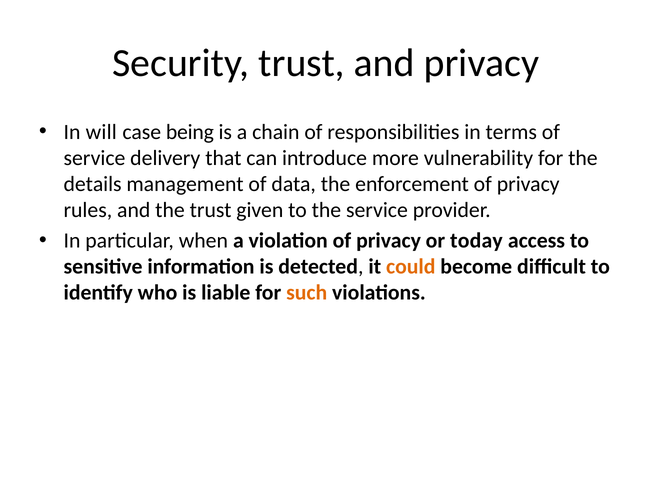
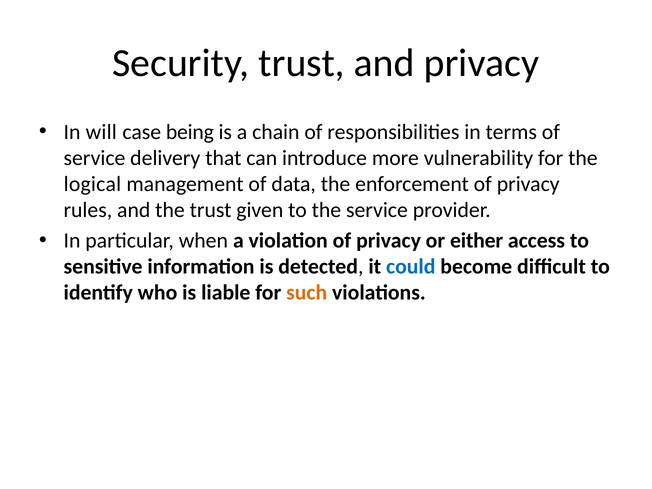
details: details -> logical
today: today -> either
could colour: orange -> blue
